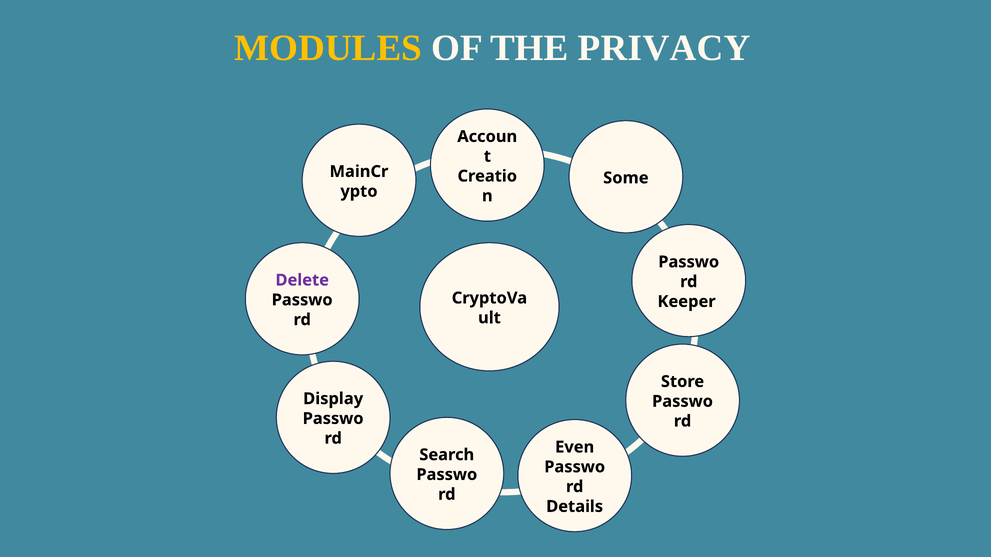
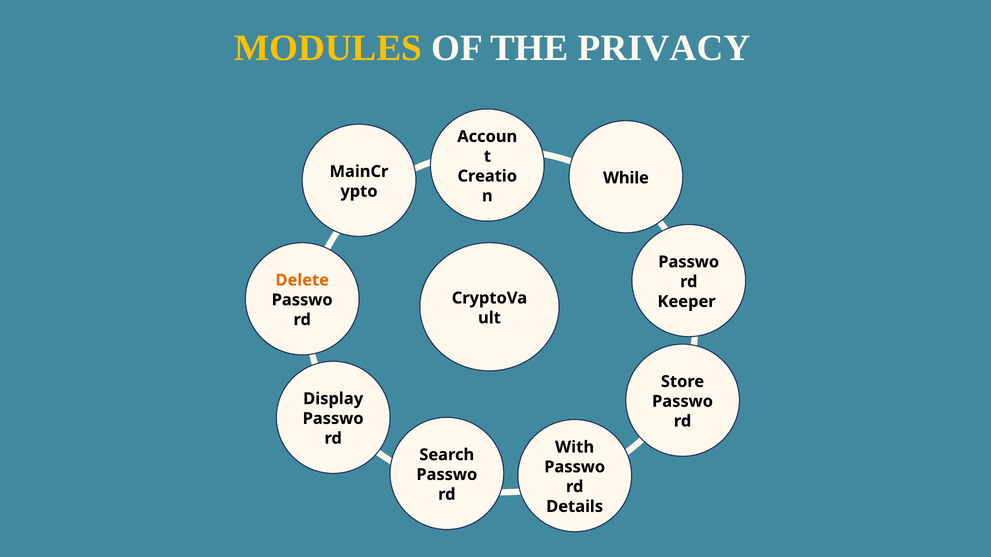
Some: Some -> While
Delete colour: purple -> orange
Even: Even -> With
